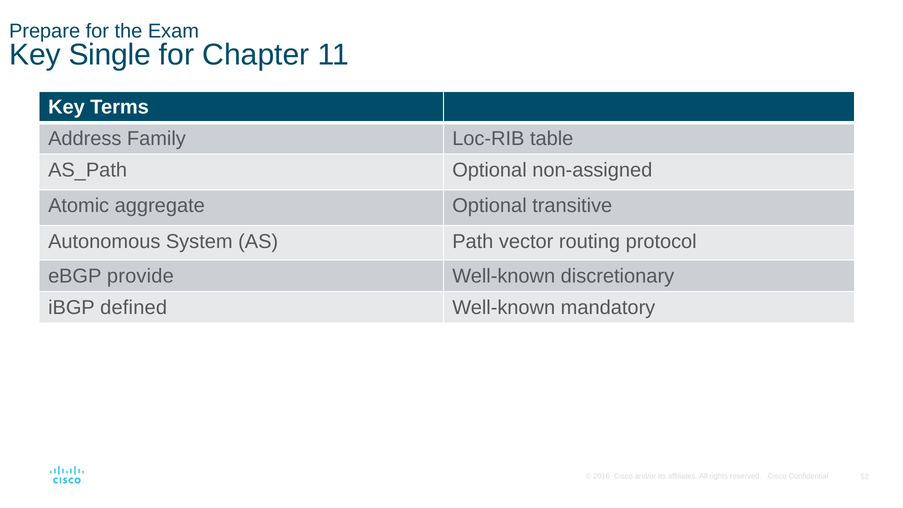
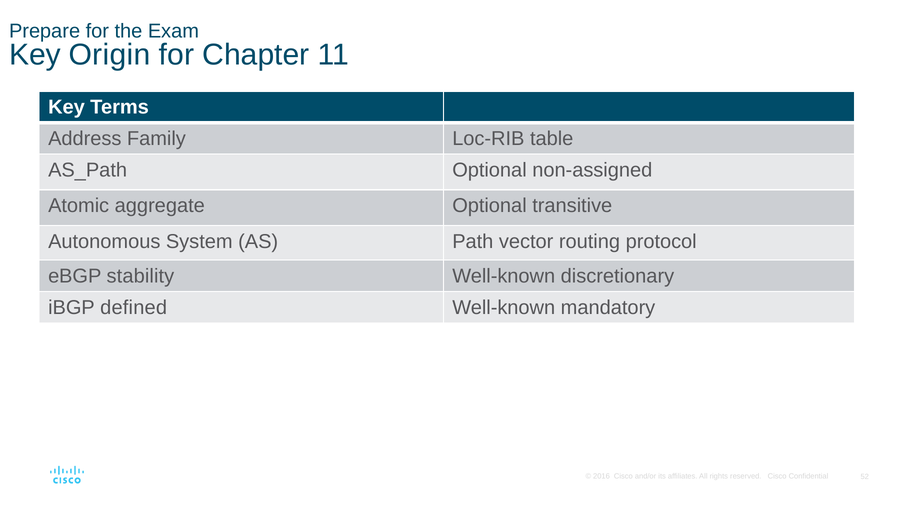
Single: Single -> Origin
provide: provide -> stability
